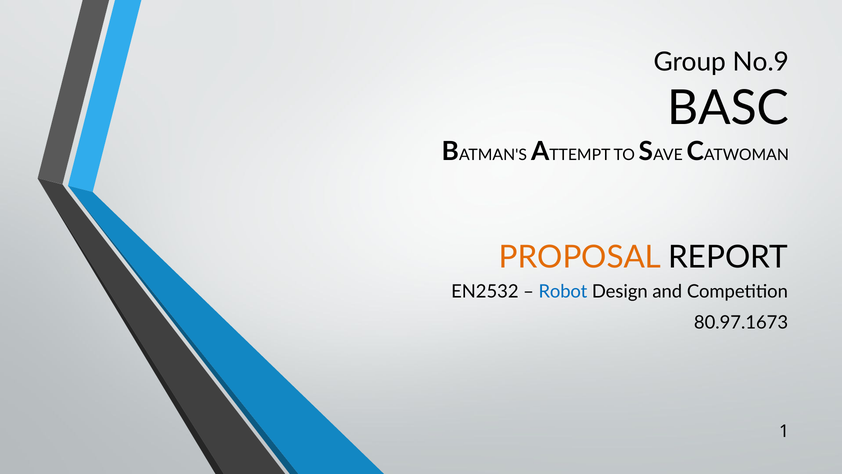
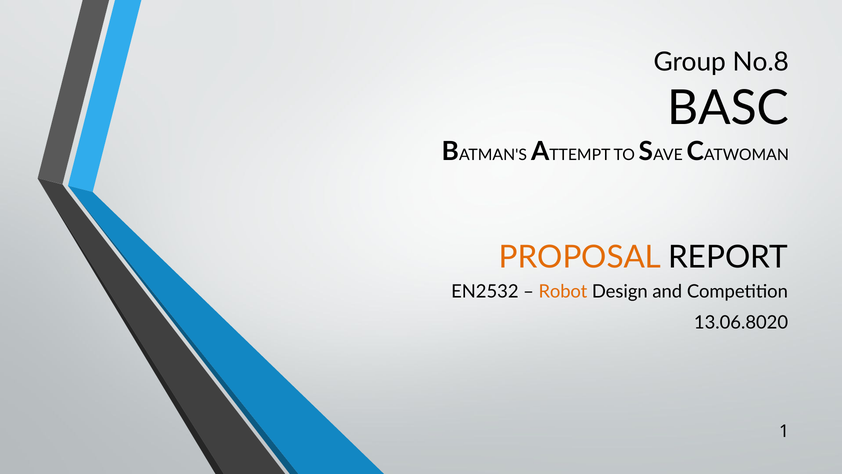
No.9: No.9 -> No.8
Robot colour: blue -> orange
80.97.1673: 80.97.1673 -> 13.06.8020
